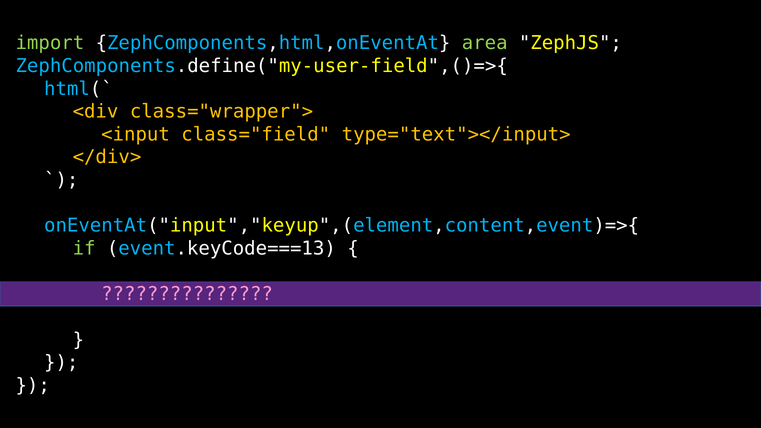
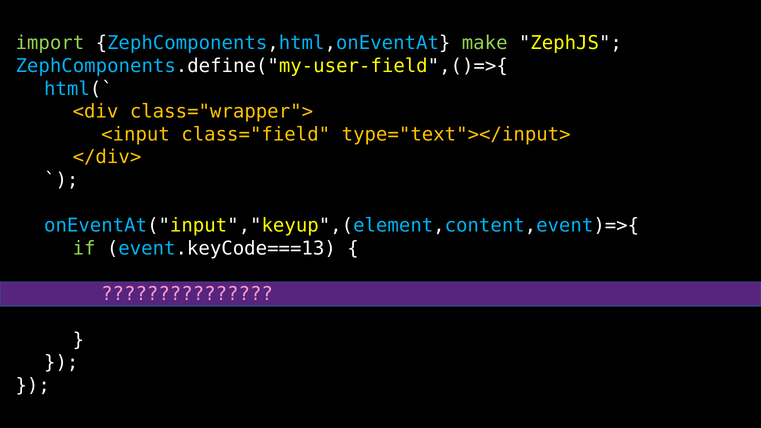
area: area -> make
